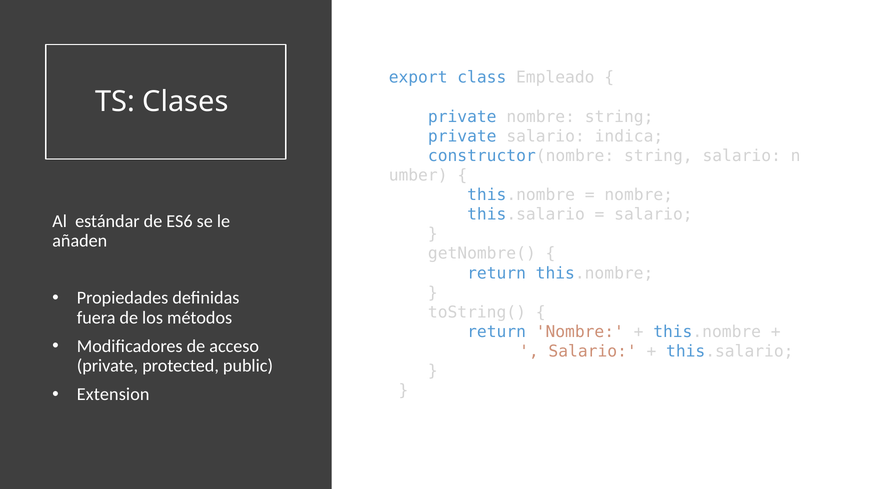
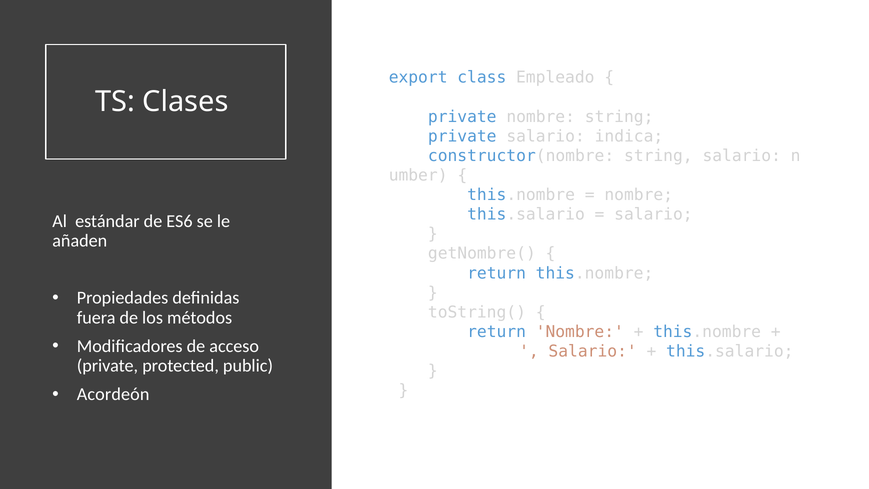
Extension: Extension -> Acordeón
